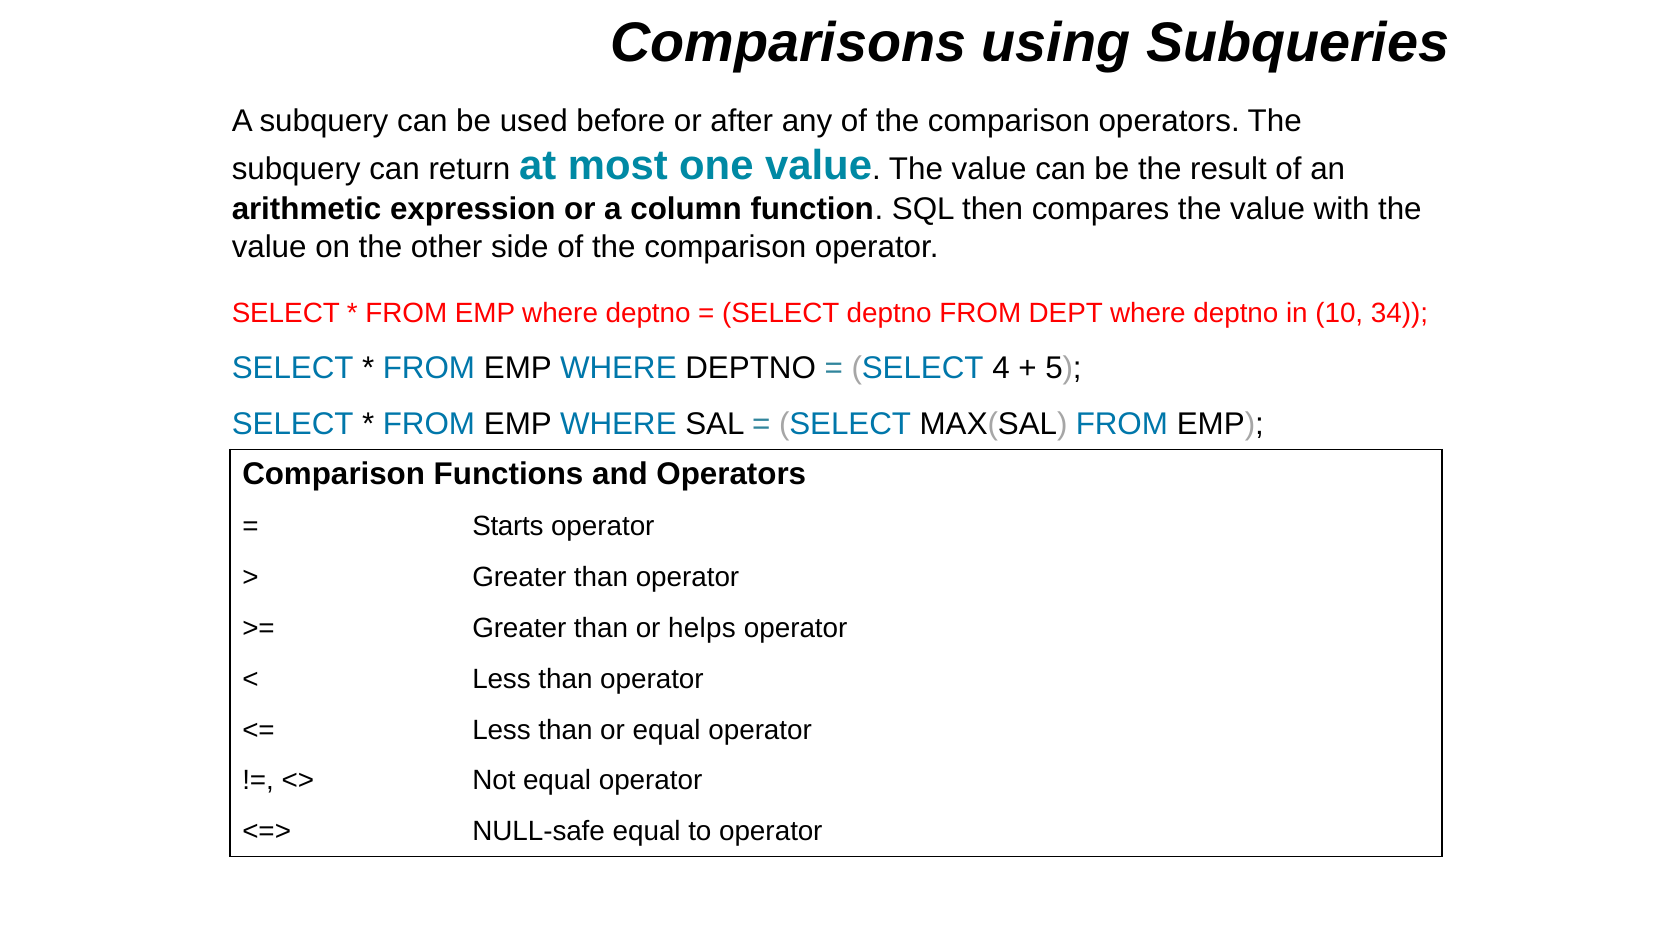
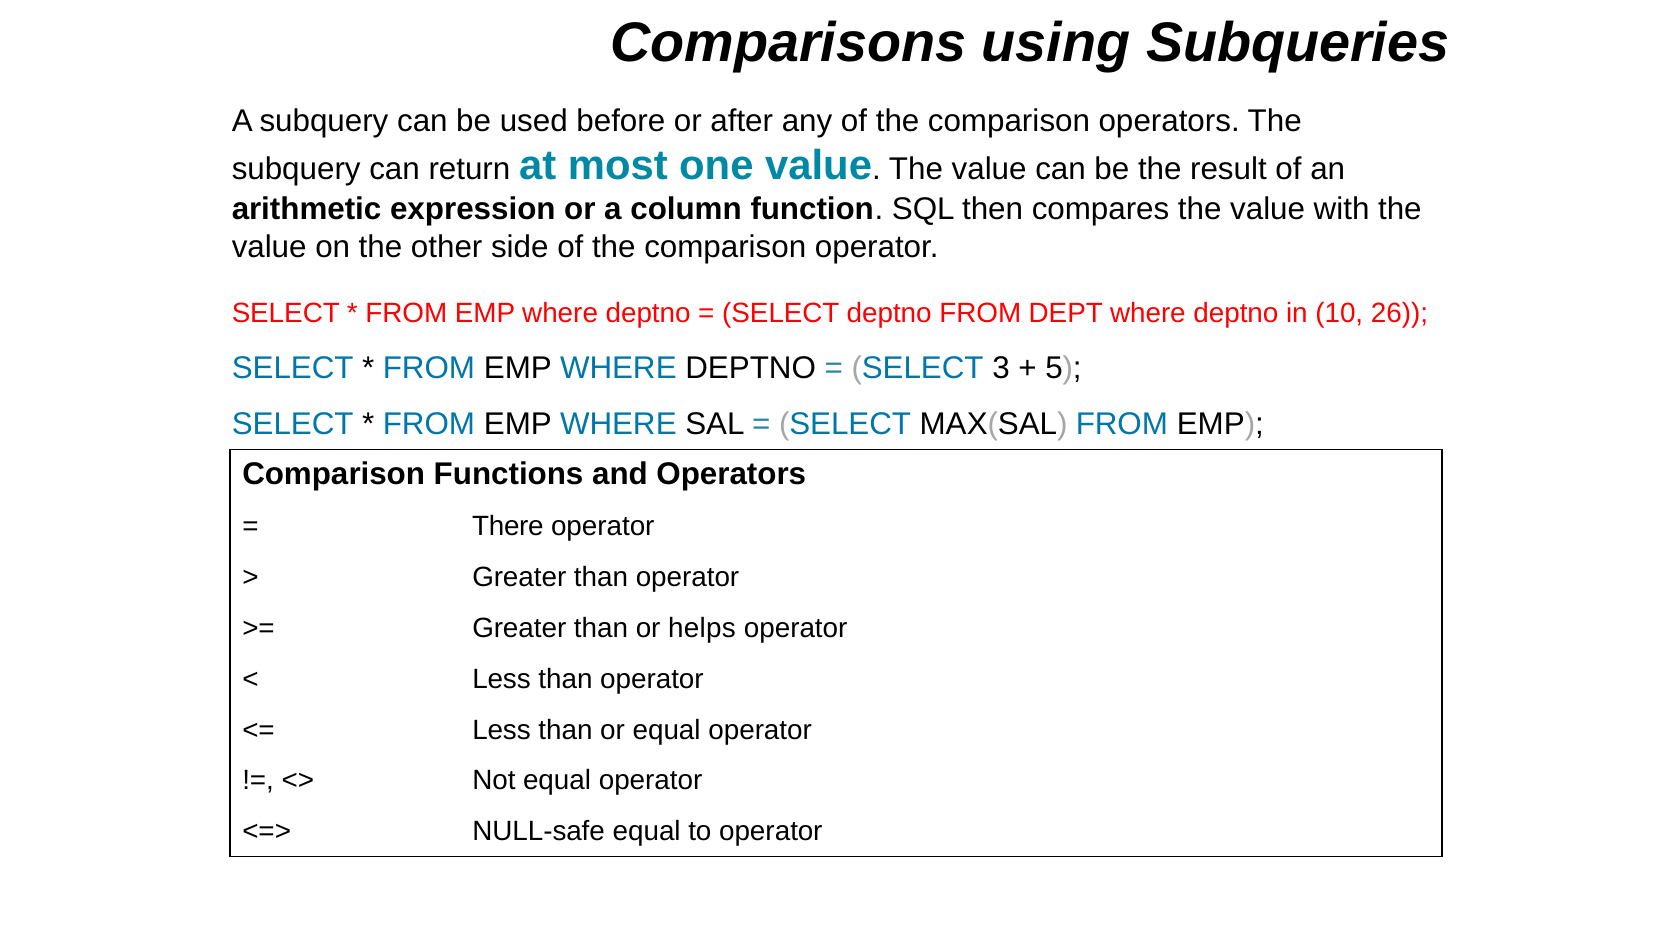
34: 34 -> 26
4: 4 -> 3
Starts: Starts -> There
